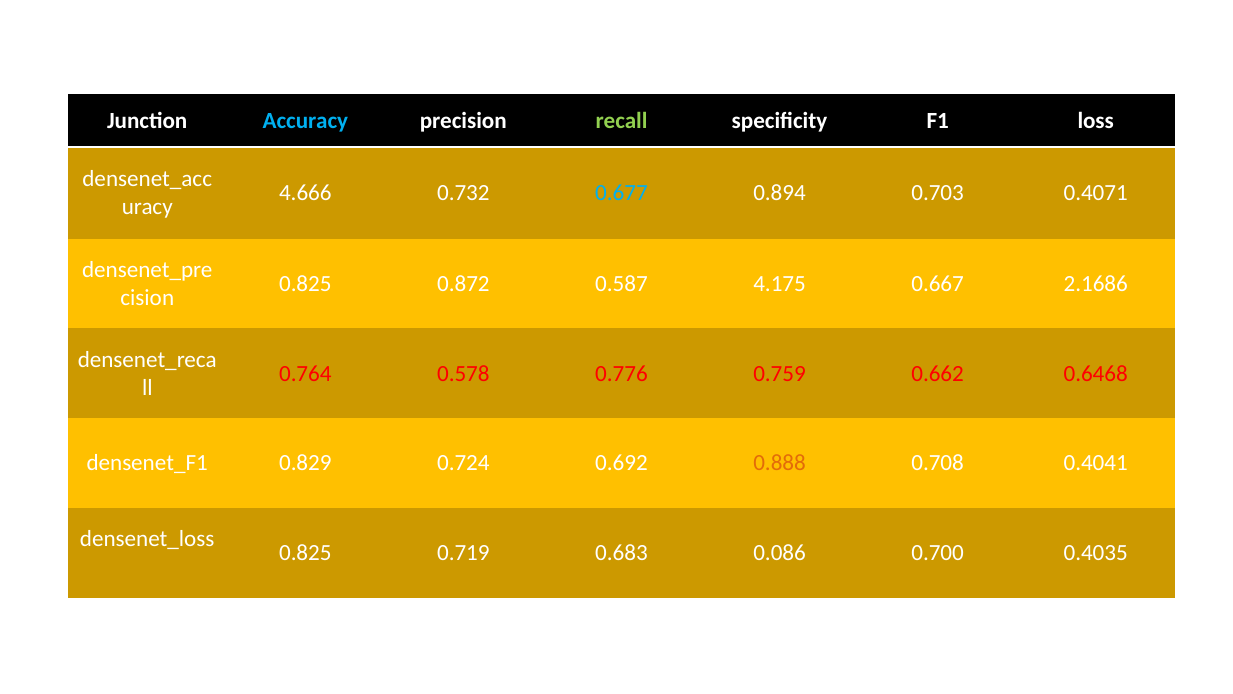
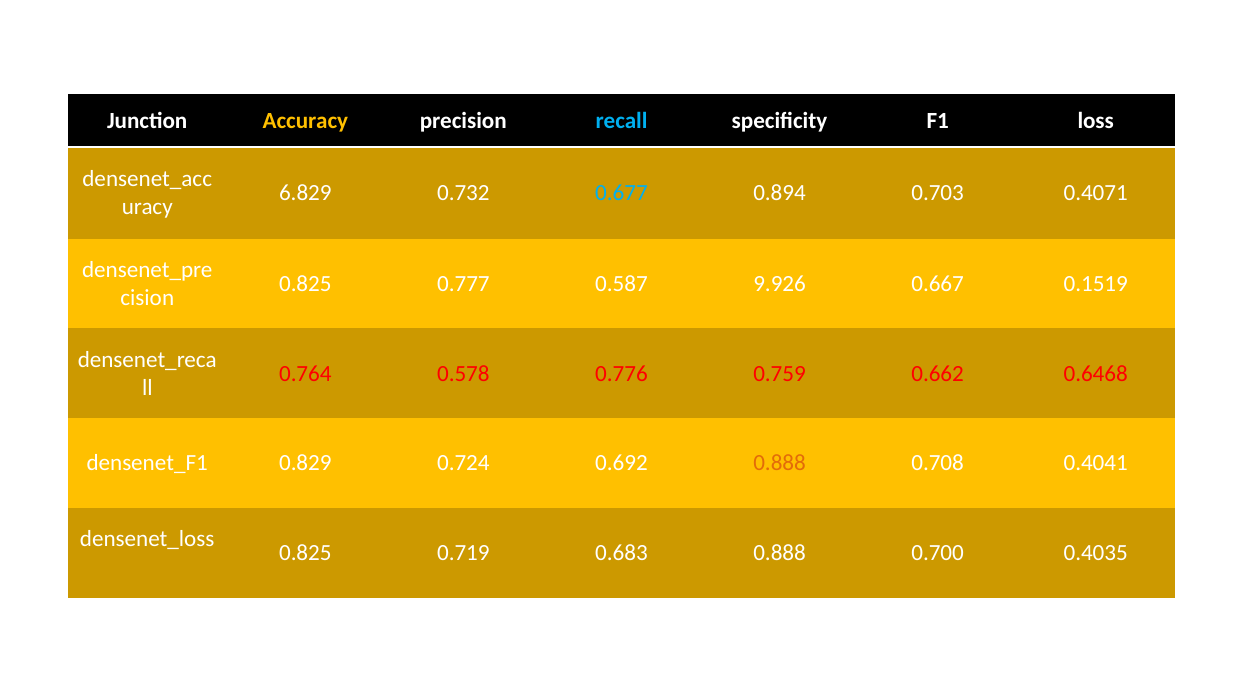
Accuracy colour: light blue -> yellow
recall colour: light green -> light blue
4.666: 4.666 -> 6.829
0.872: 0.872 -> 0.777
4.175: 4.175 -> 9.926
2.1686: 2.1686 -> 0.1519
0.683 0.086: 0.086 -> 0.888
